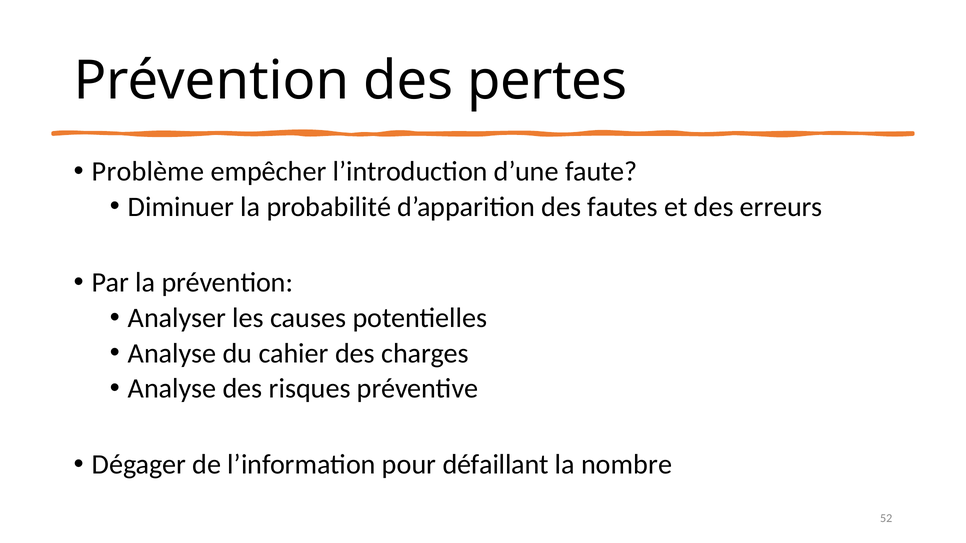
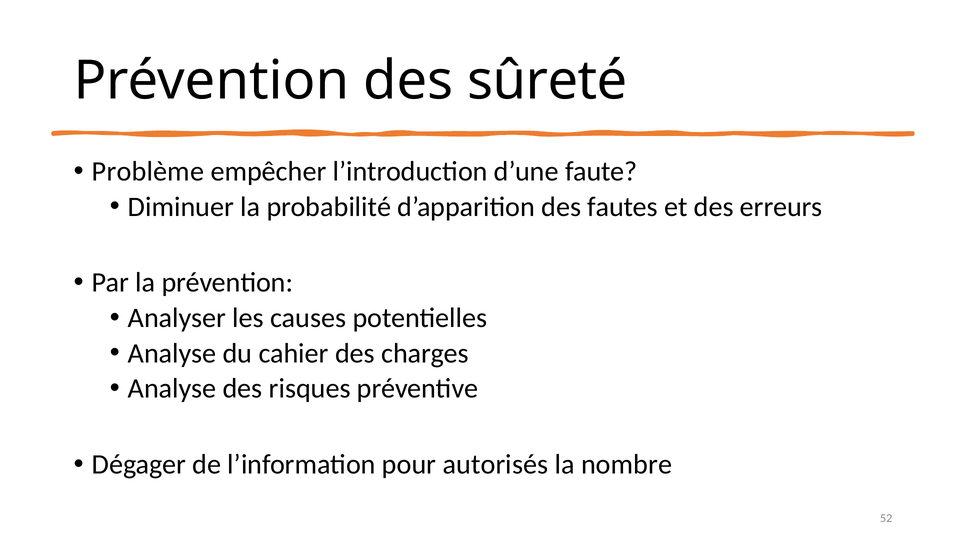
pertes: pertes -> sûreté
défaillant: défaillant -> autorisés
